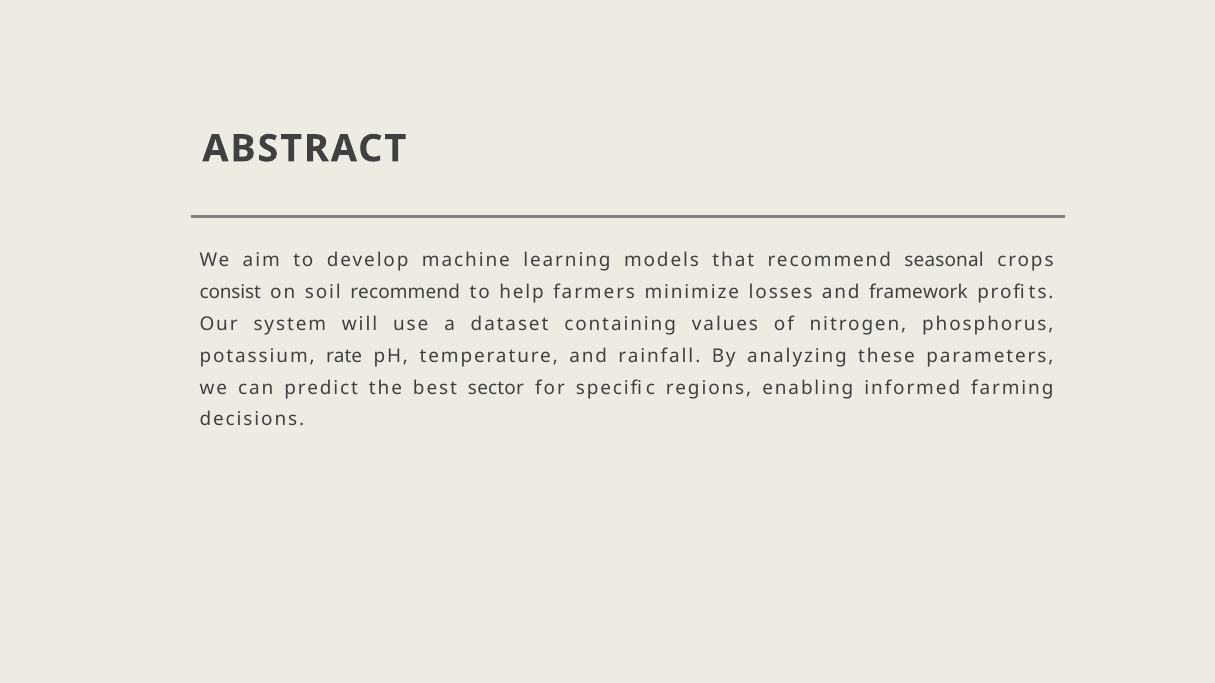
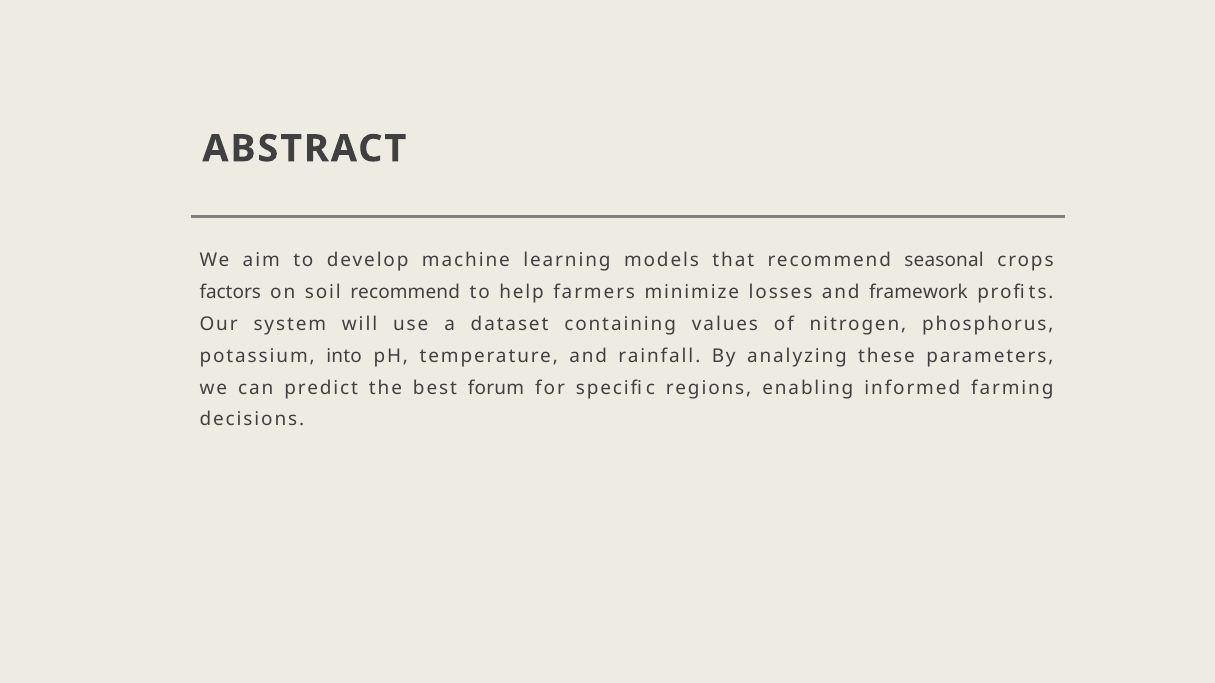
consist: consist -> factors
rate: rate -> into
sector: sector -> forum
